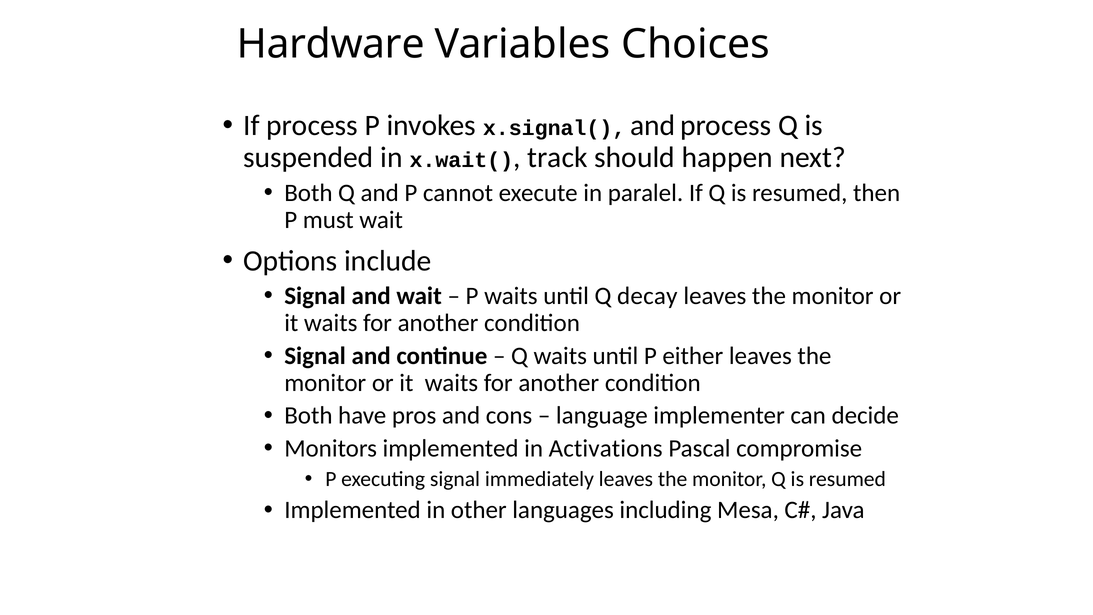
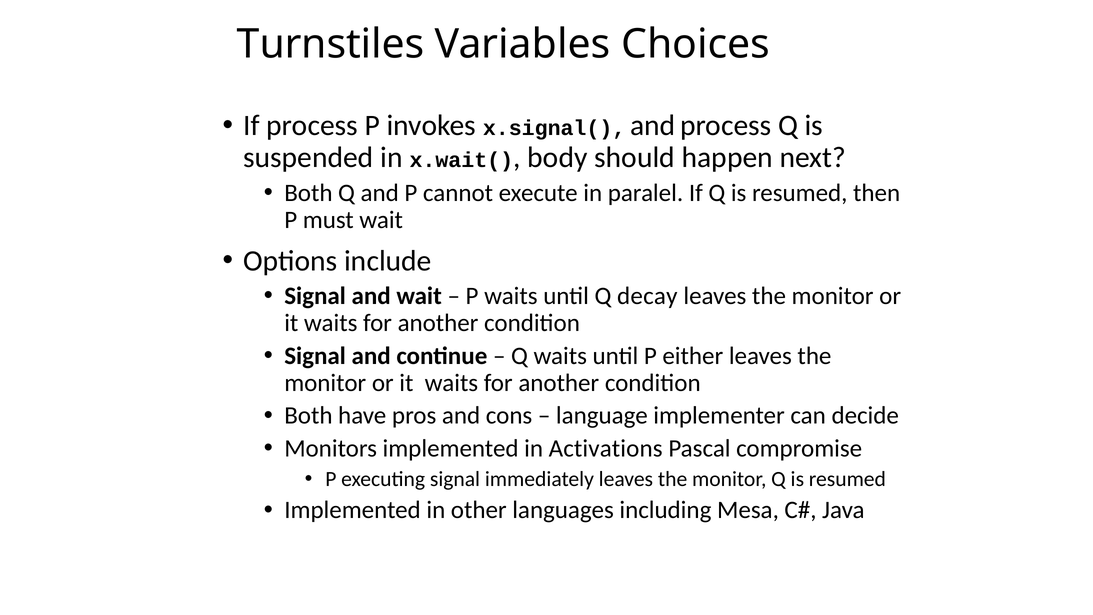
Hardware: Hardware -> Turnstiles
track: track -> body
